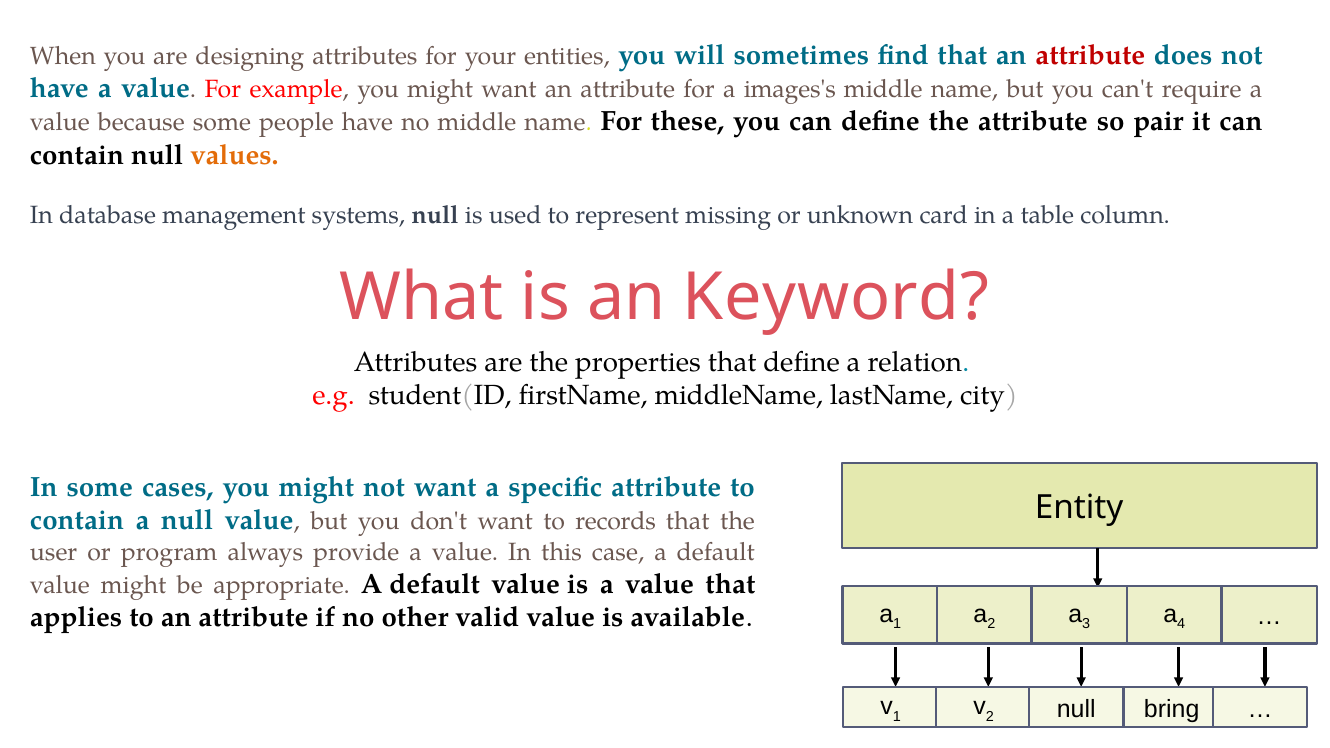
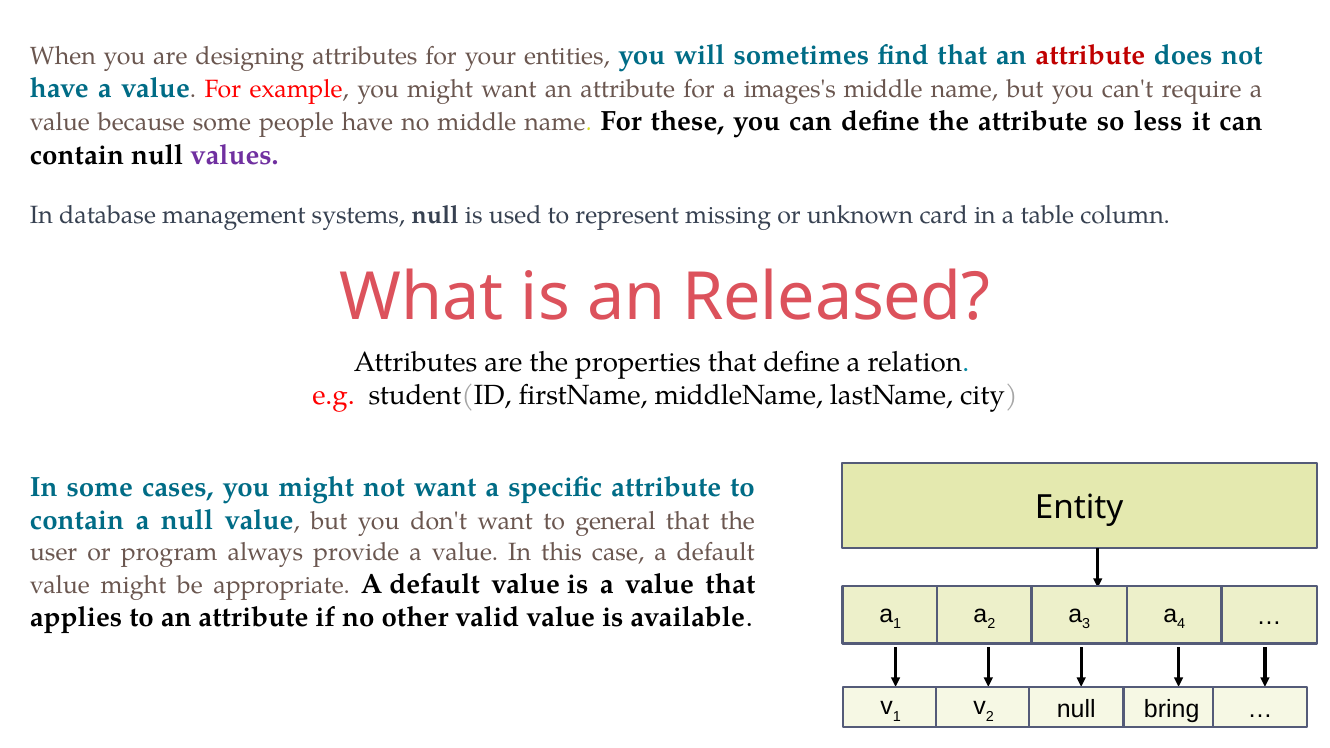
pair: pair -> less
values colour: orange -> purple
Keyword: Keyword -> Released
records: records -> general
